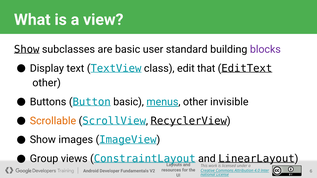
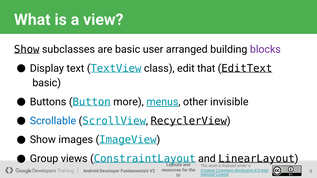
standard: standard -> arranged
other at (47, 83): other -> basic
Button basic: basic -> more
Scrollable colour: orange -> blue
